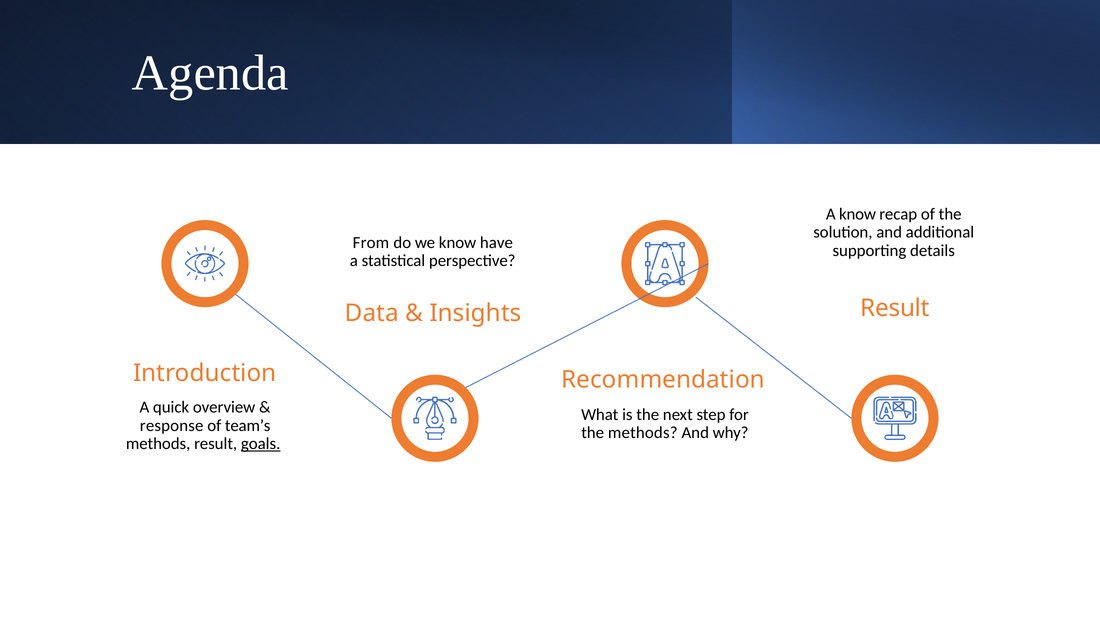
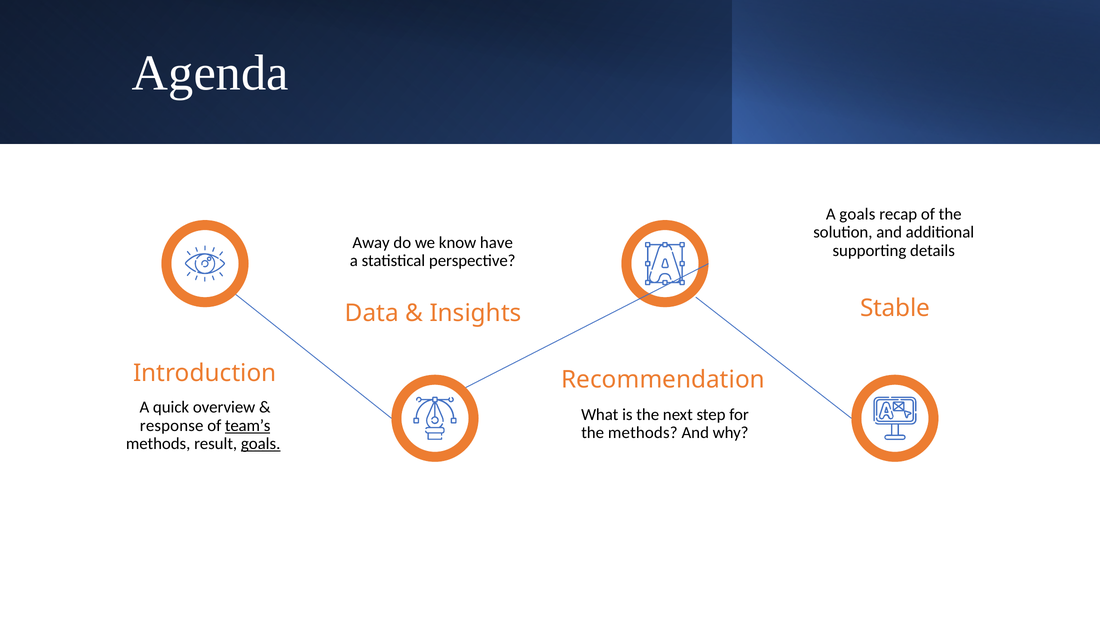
A know: know -> goals
From: From -> Away
Result at (895, 308): Result -> Stable
team’s underline: none -> present
